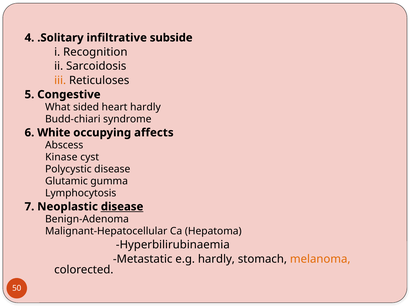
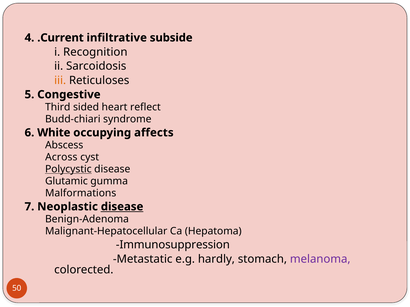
.Solitary: .Solitary -> .Current
What: What -> Third
heart hardly: hardly -> reflect
Kinase: Kinase -> Across
Polycystic underline: none -> present
Lymphocytosis: Lymphocytosis -> Malformations
Hyperbilirubinaemia: Hyperbilirubinaemia -> Immunosuppression
melanoma colour: orange -> purple
